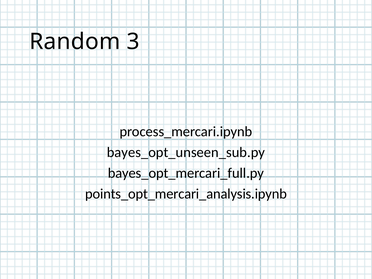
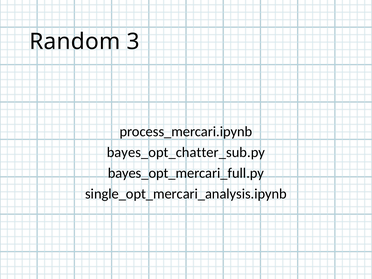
bayes_opt_unseen_sub.py: bayes_opt_unseen_sub.py -> bayes_opt_chatter_sub.py
points_opt_mercari_analysis.ipynb: points_opt_mercari_analysis.ipynb -> single_opt_mercari_analysis.ipynb
